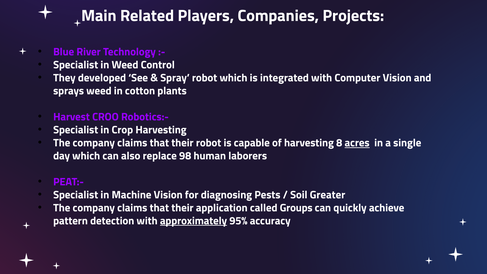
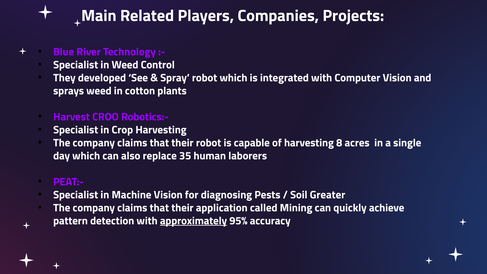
acres underline: present -> none
98: 98 -> 35
Groups: Groups -> Mining
